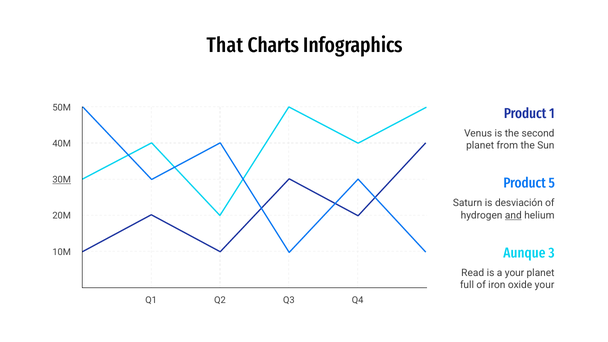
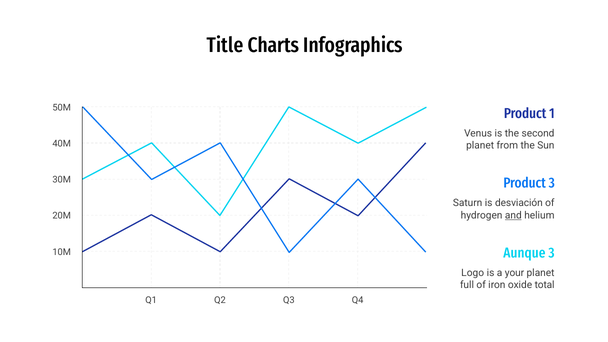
That: That -> Title
30M underline: present -> none
Product 5: 5 -> 3
Read: Read -> Logo
oxide your: your -> total
